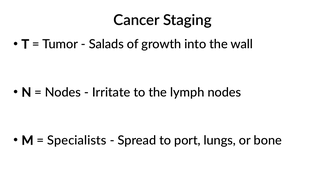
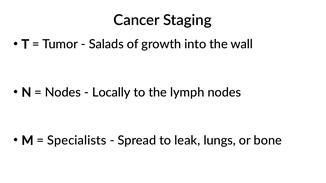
Irritate: Irritate -> Locally
port: port -> leak
